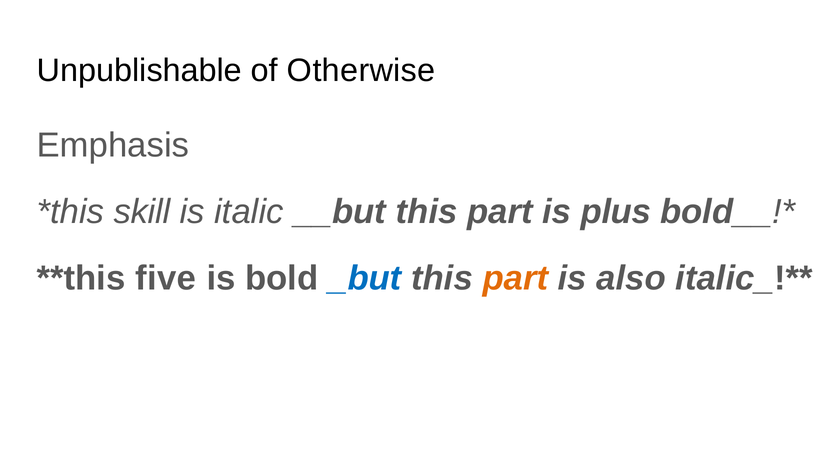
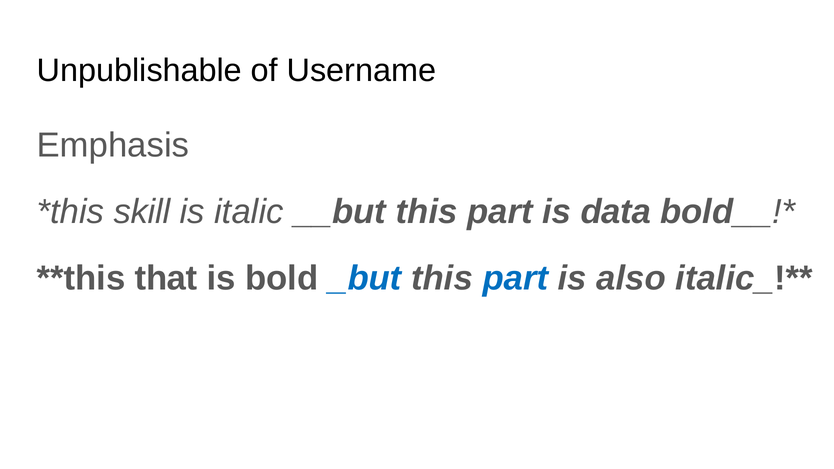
Otherwise: Otherwise -> Username
plus: plus -> data
five: five -> that
part at (515, 278) colour: orange -> blue
